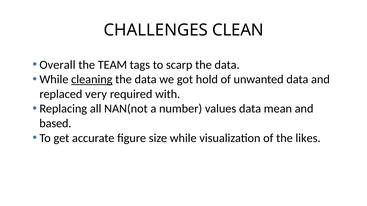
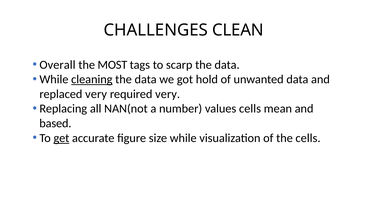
TEAM: TEAM -> MOST
required with: with -> very
values data: data -> cells
get underline: none -> present
the likes: likes -> cells
